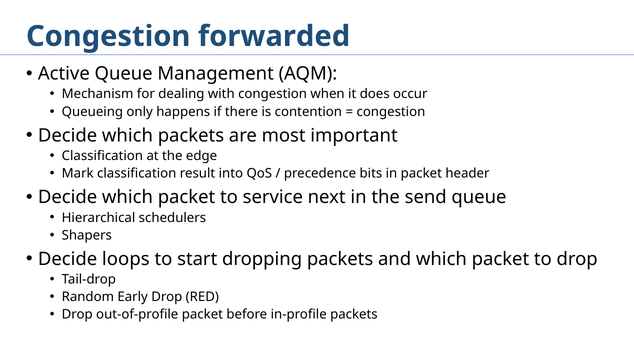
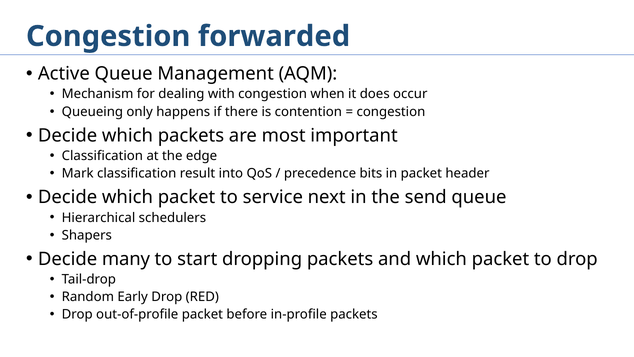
loops: loops -> many
